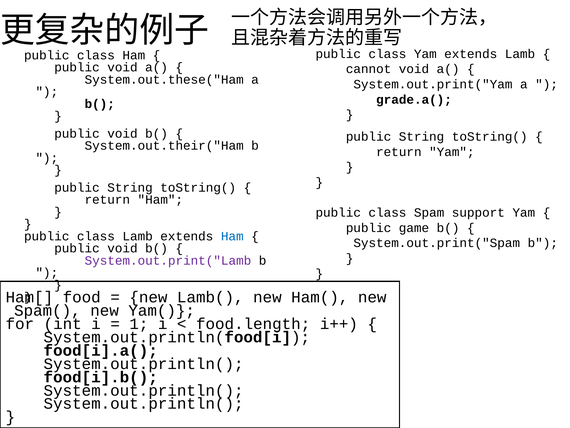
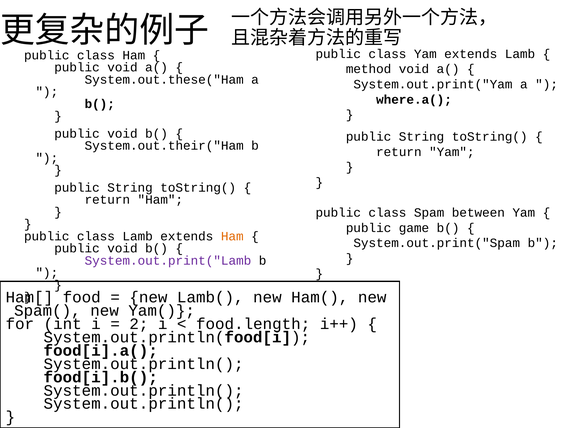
cannot: cannot -> method
grade.a(: grade.a( -> where.a(
support: support -> between
Ham at (232, 236) colour: blue -> orange
1: 1 -> 2
